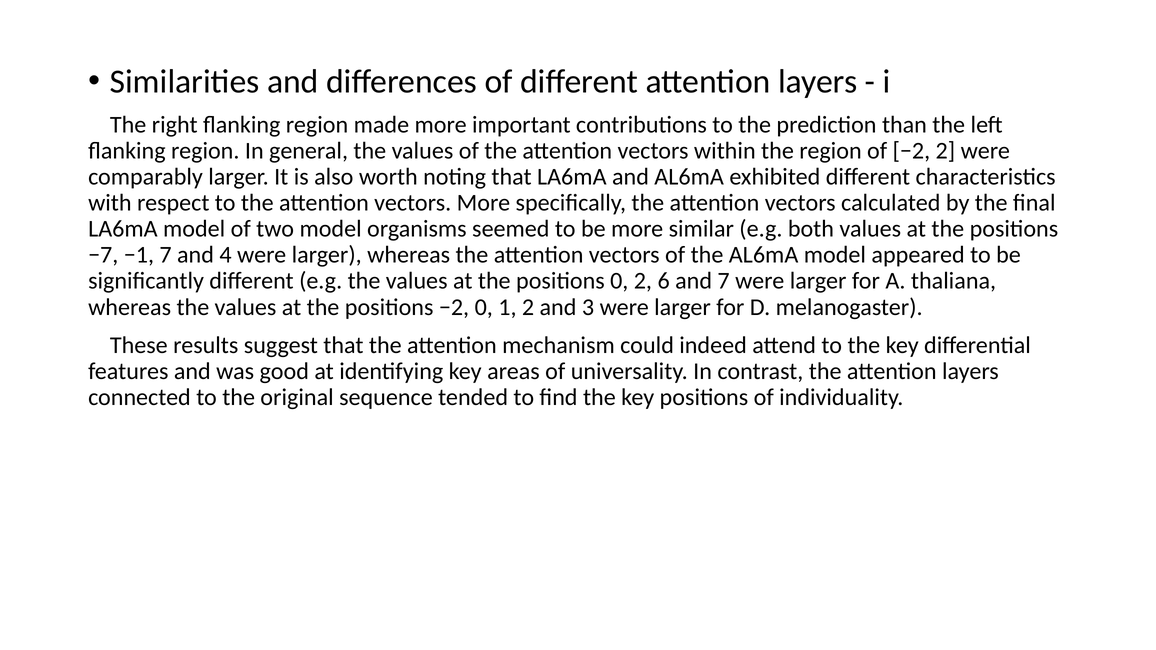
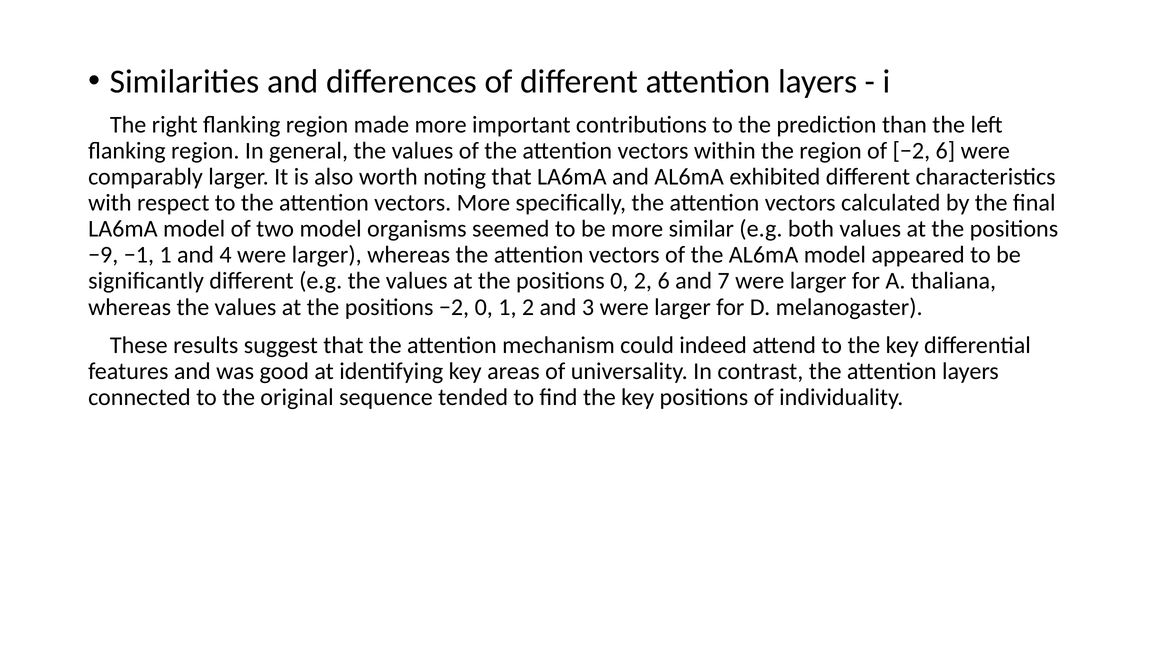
−2 2: 2 -> 6
−7: −7 -> −9
−1 7: 7 -> 1
